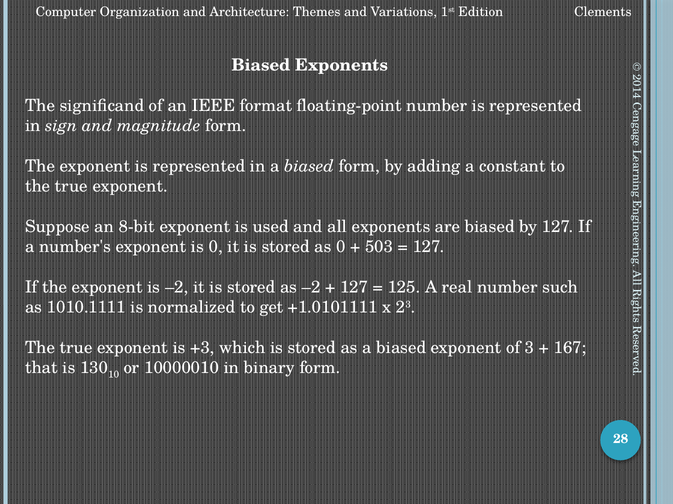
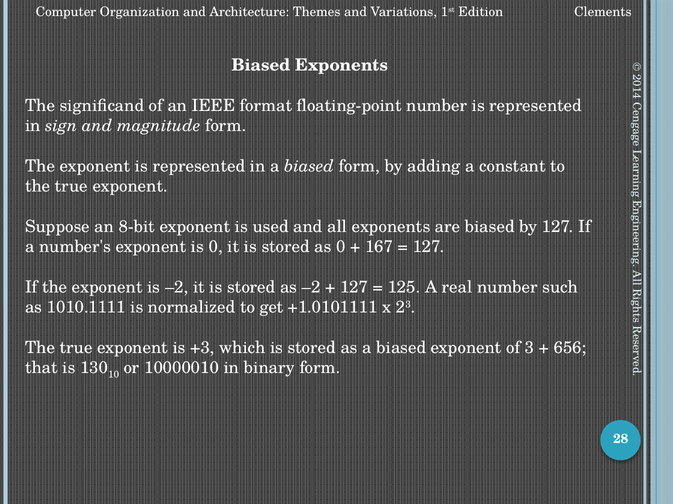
503: 503 -> 167
167: 167 -> 656
